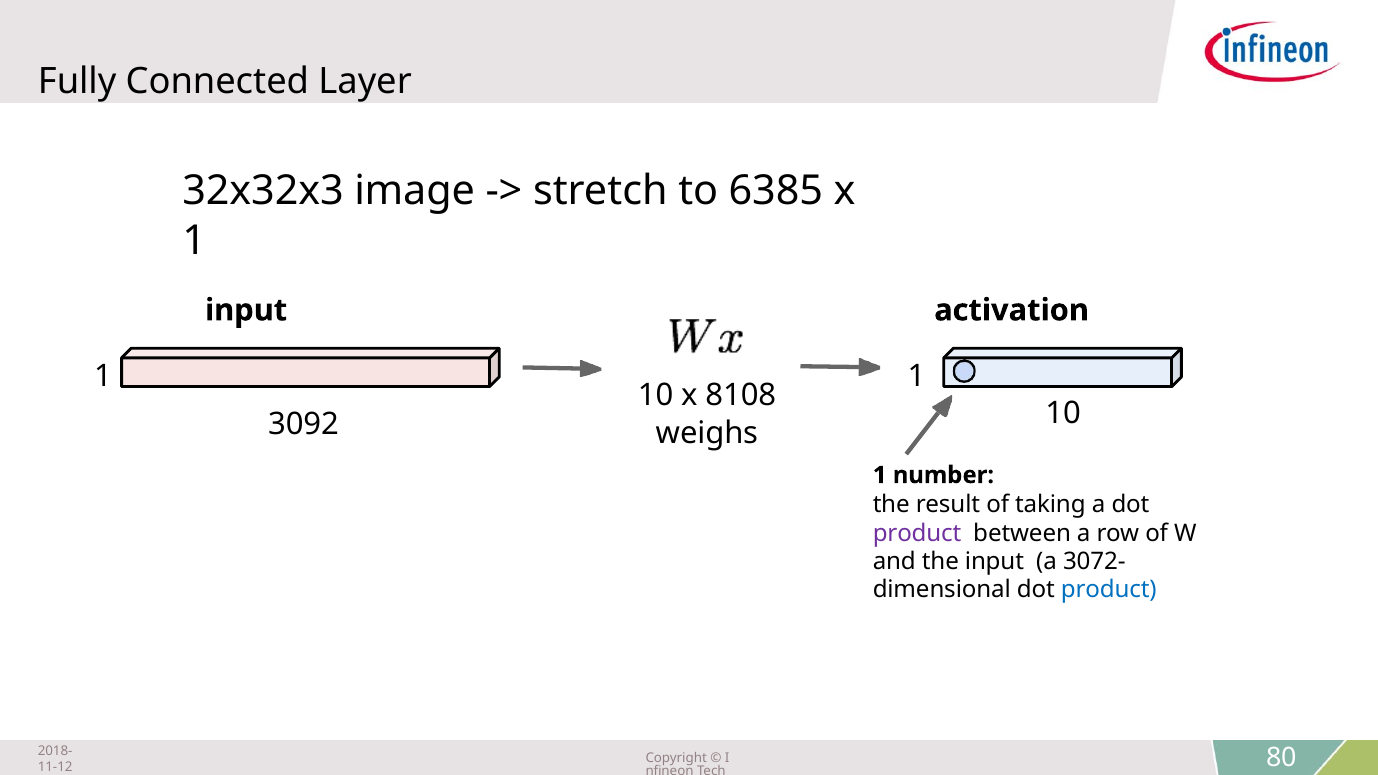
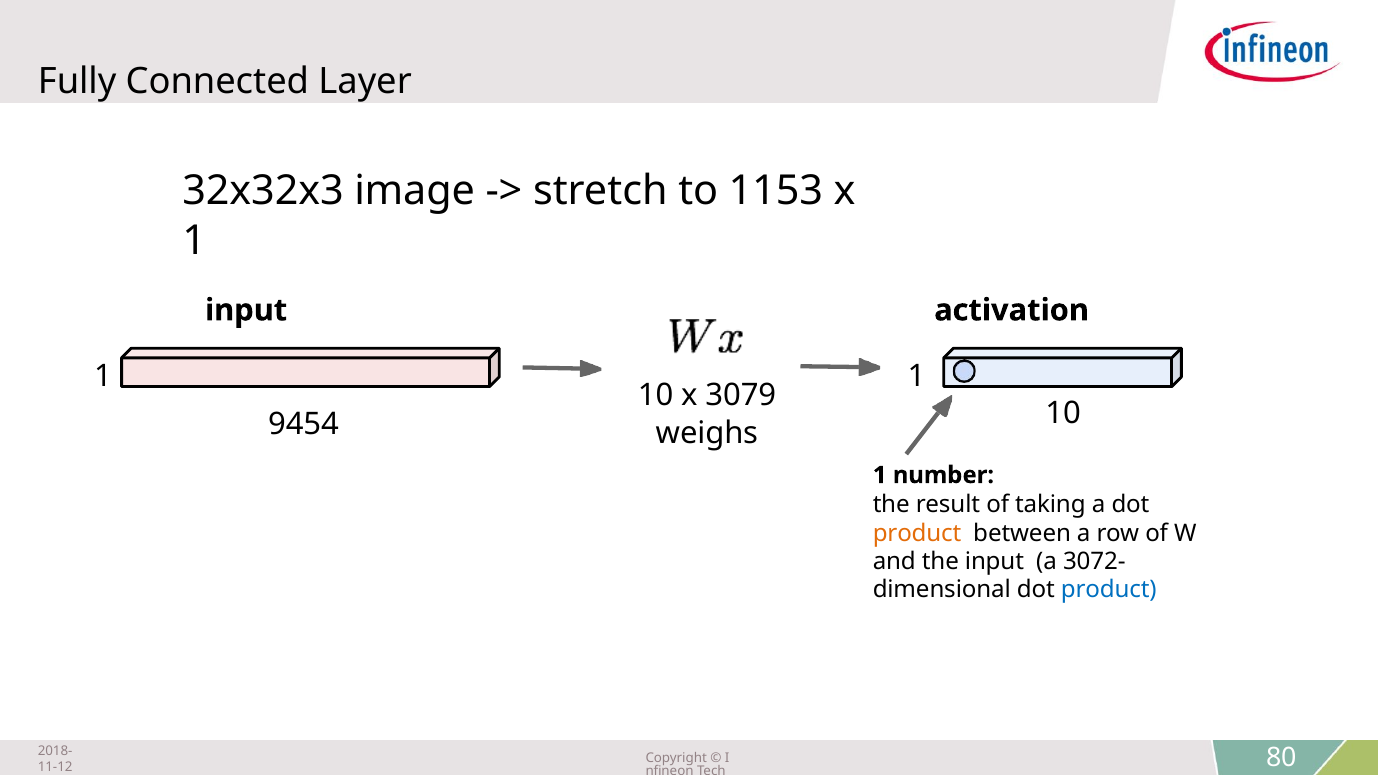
6385: 6385 -> 1153
8108: 8108 -> 3079
3092: 3092 -> 9454
product at (917, 533) colour: purple -> orange
